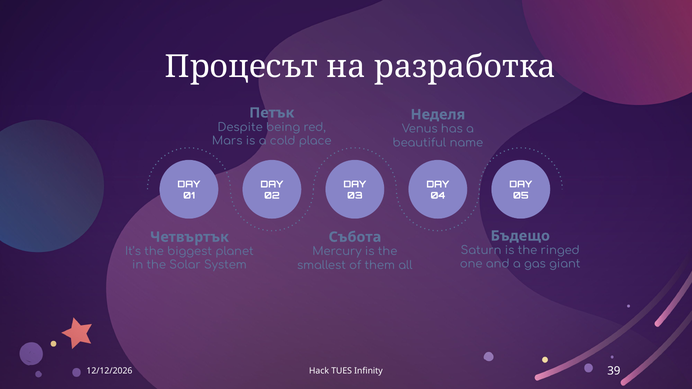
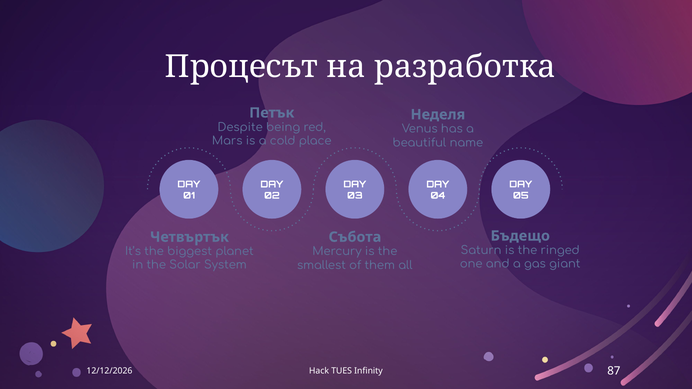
39: 39 -> 87
